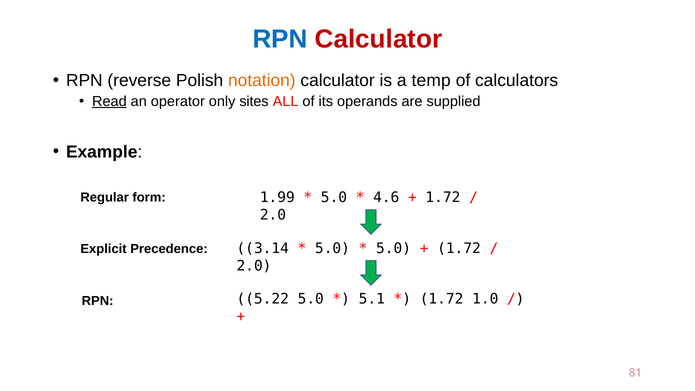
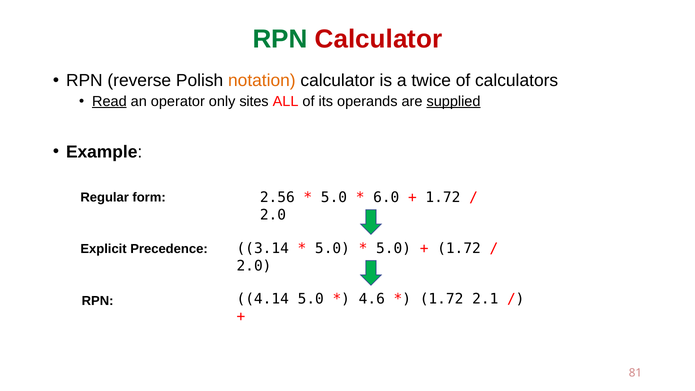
RPN at (280, 39) colour: blue -> green
temp: temp -> twice
supplied underline: none -> present
1.99: 1.99 -> 2.56
4.6: 4.6 -> 6.0
5.22: 5.22 -> 4.14
5.1: 5.1 -> 4.6
1.0: 1.0 -> 2.1
